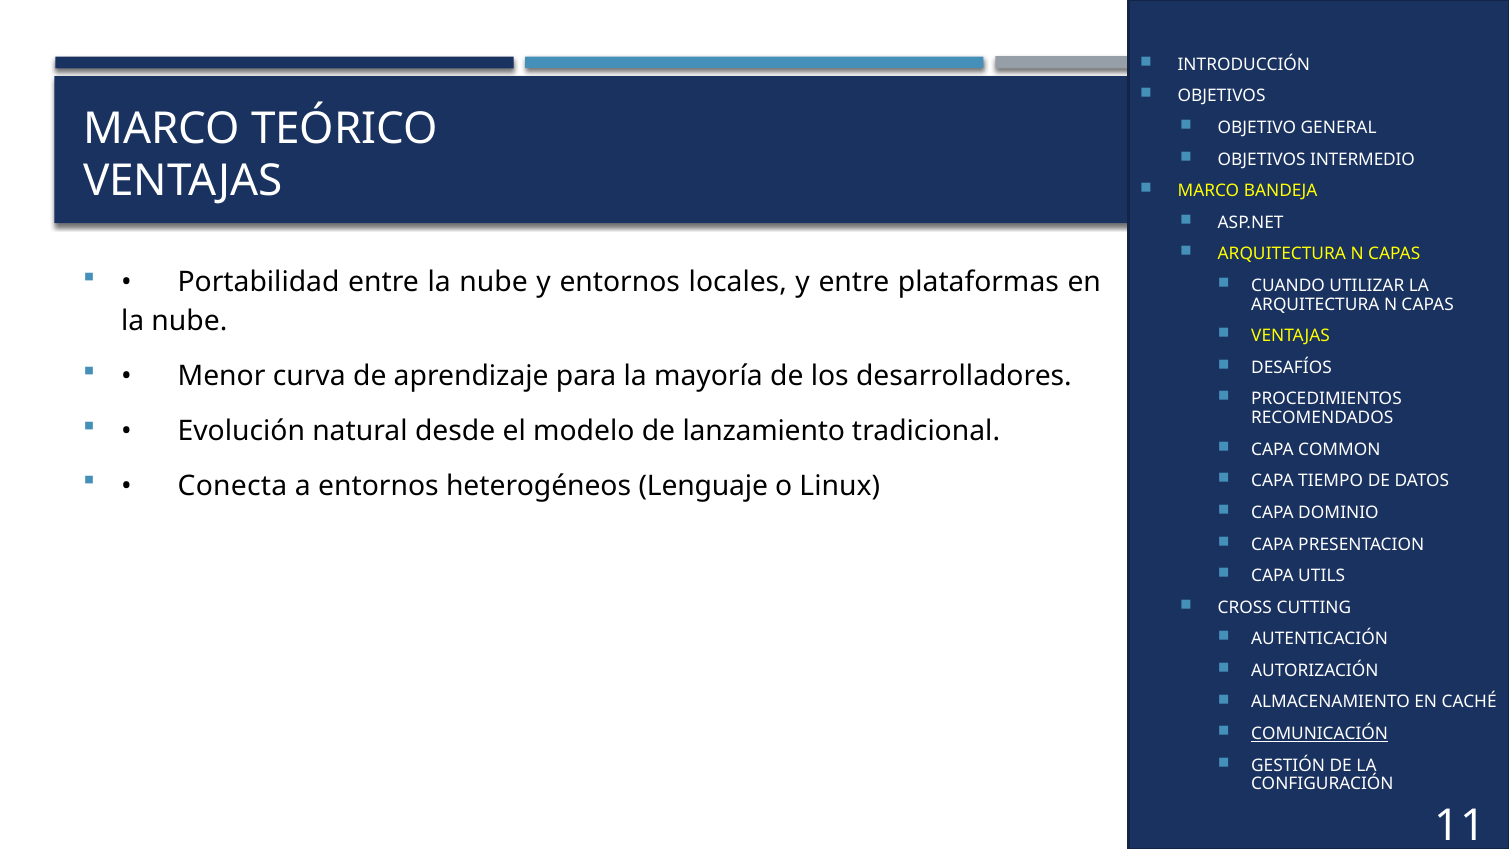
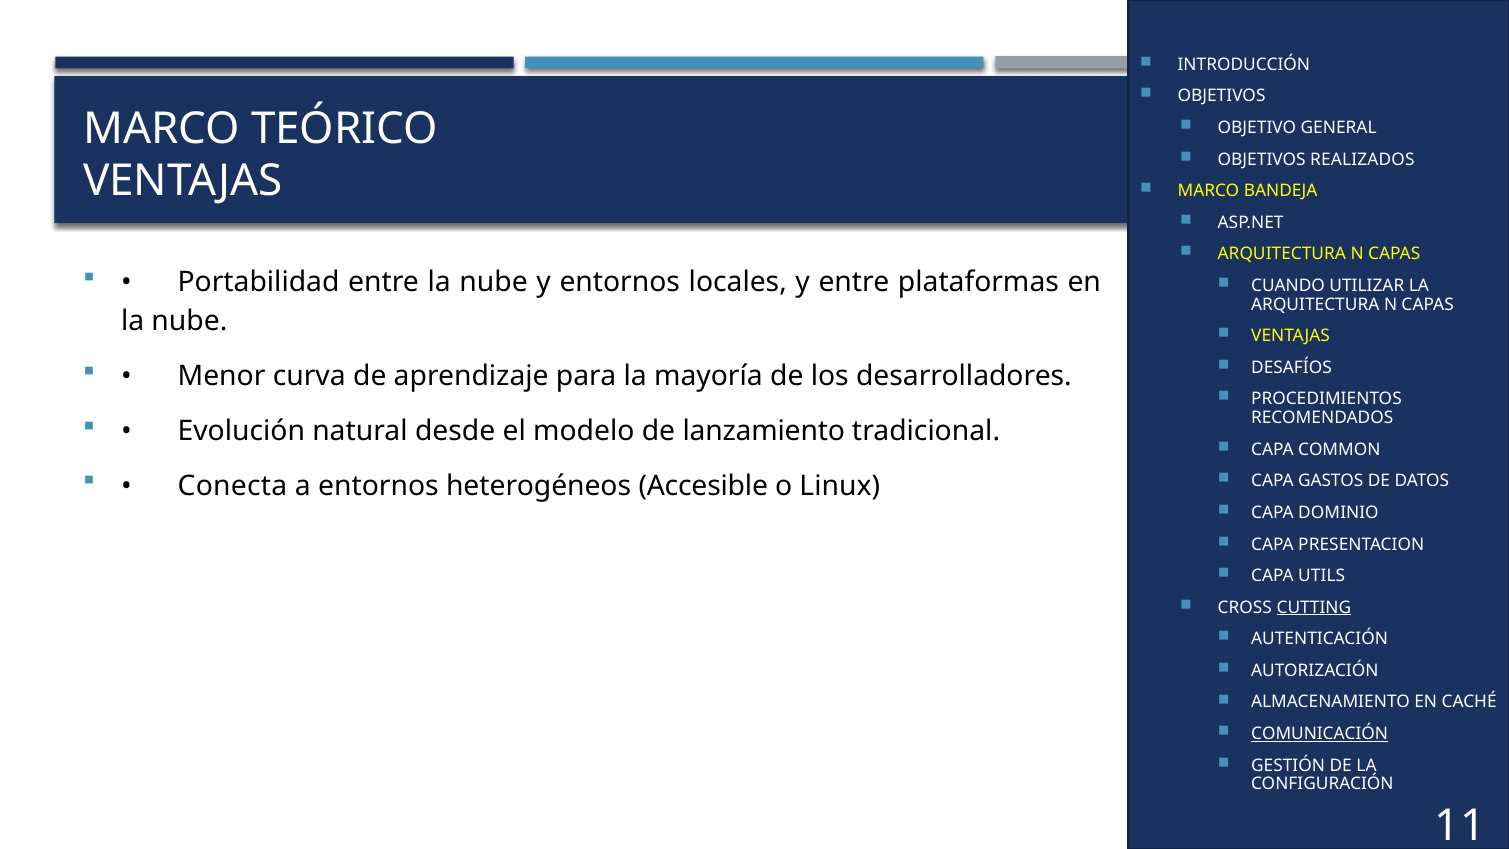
INTERMEDIO: INTERMEDIO -> REALIZADOS
Lenguaje: Lenguaje -> Accesible
TIEMPO: TIEMPO -> GASTOS
CUTTING underline: none -> present
